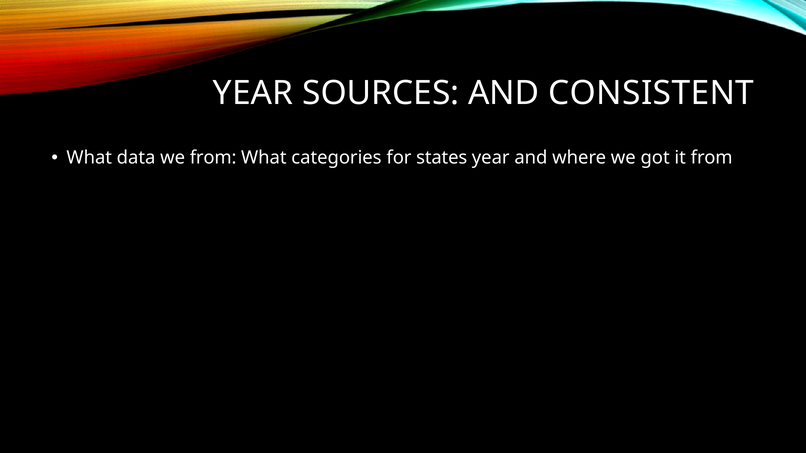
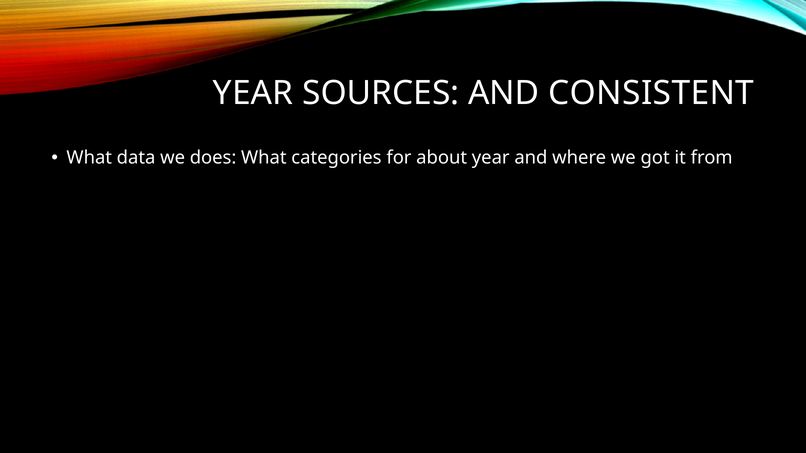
we from: from -> does
states: states -> about
